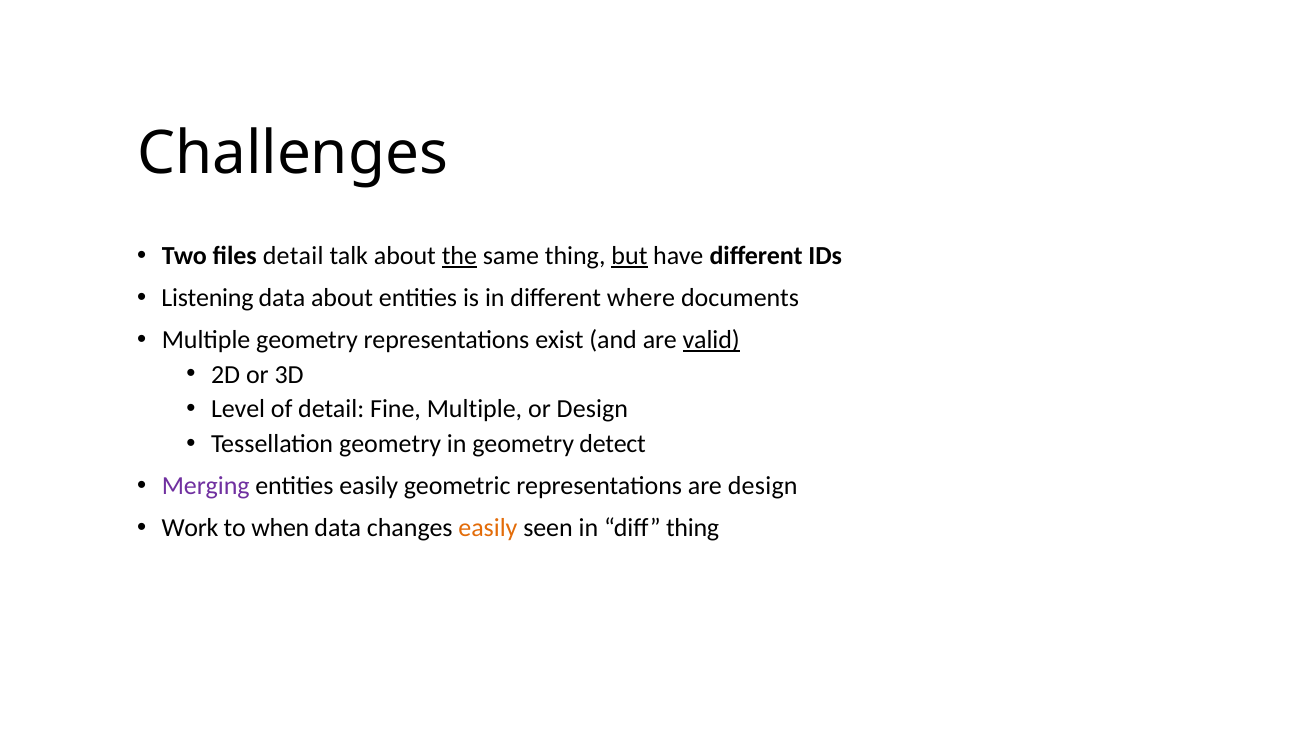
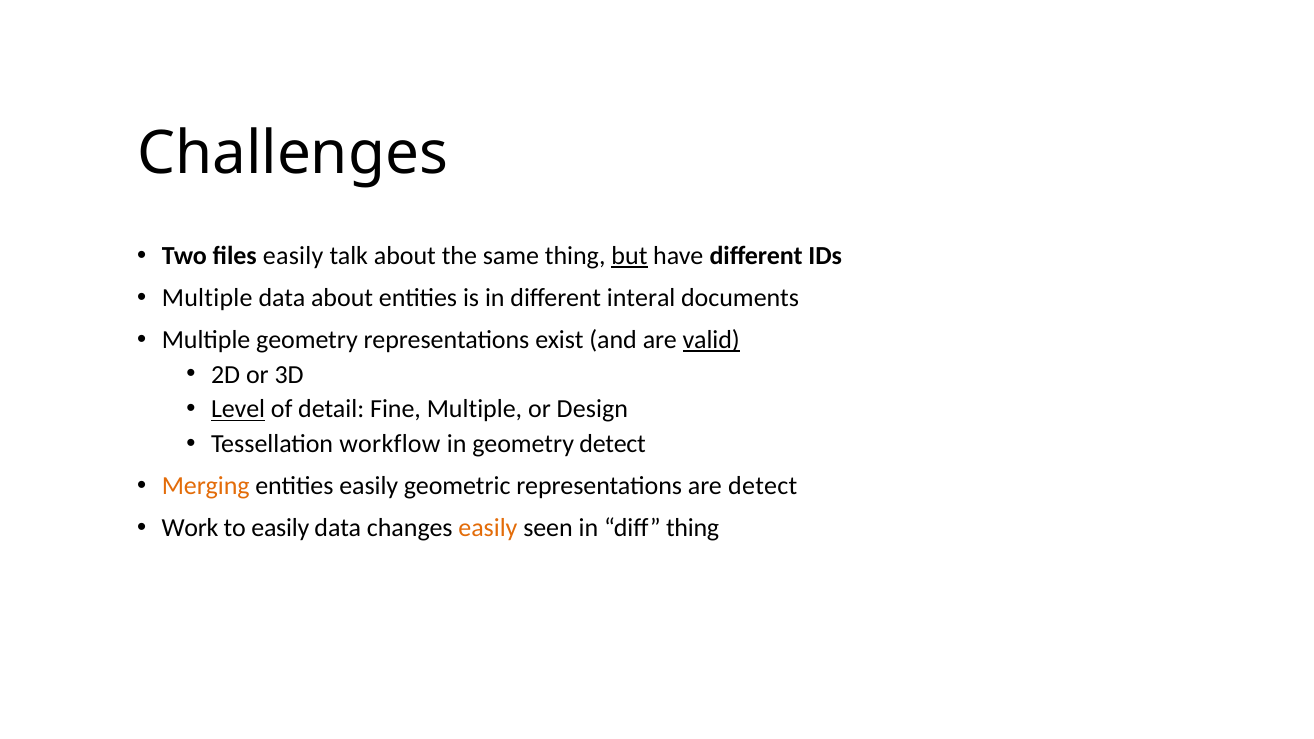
files detail: detail -> easily
the underline: present -> none
Listening at (207, 298): Listening -> Multiple
where: where -> interal
Level underline: none -> present
Tessellation geometry: geometry -> workflow
Merging colour: purple -> orange
are design: design -> detect
to when: when -> easily
